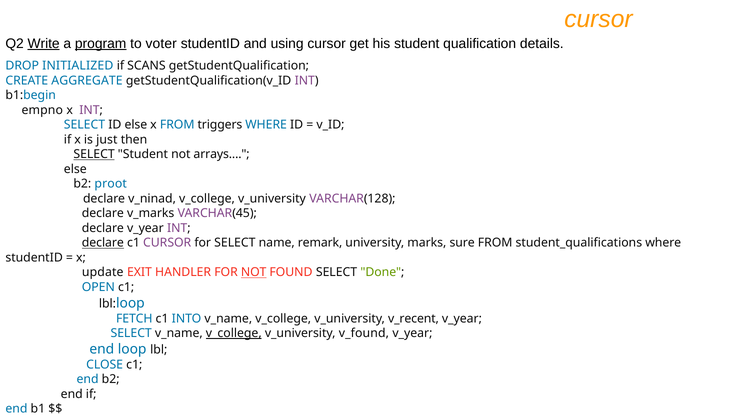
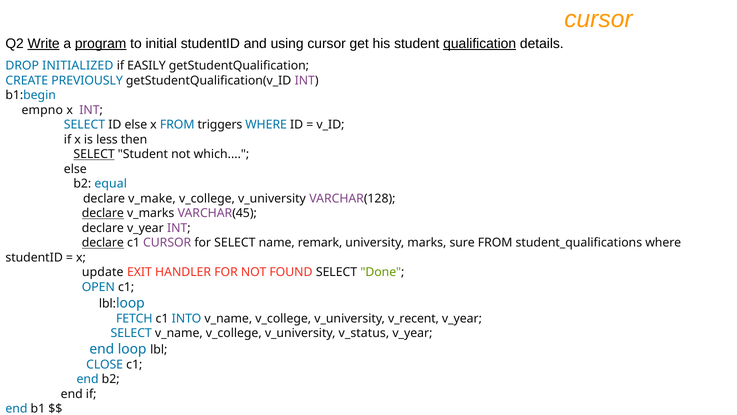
voter: voter -> initial
qualification underline: none -> present
SCANS: SCANS -> EASILY
AGGREGATE: AGGREGATE -> PREVIOUSLY
just: just -> less
arrays: arrays -> which
proot: proot -> equal
v_ninad: v_ninad -> v_make
declare at (103, 213) underline: none -> present
NOT at (254, 272) underline: present -> none
v_college at (234, 333) underline: present -> none
v_found: v_found -> v_status
